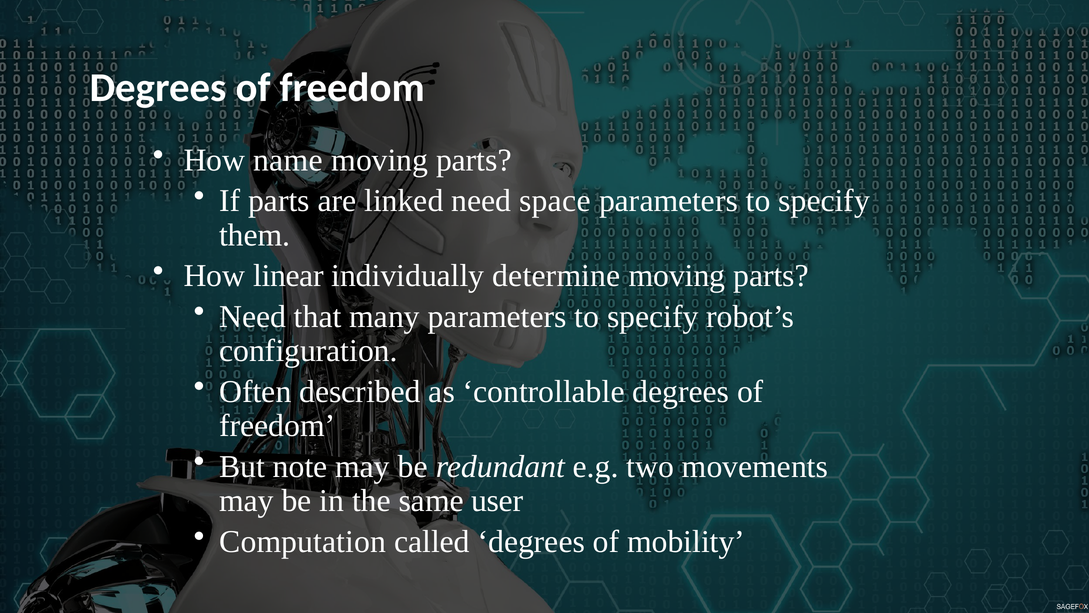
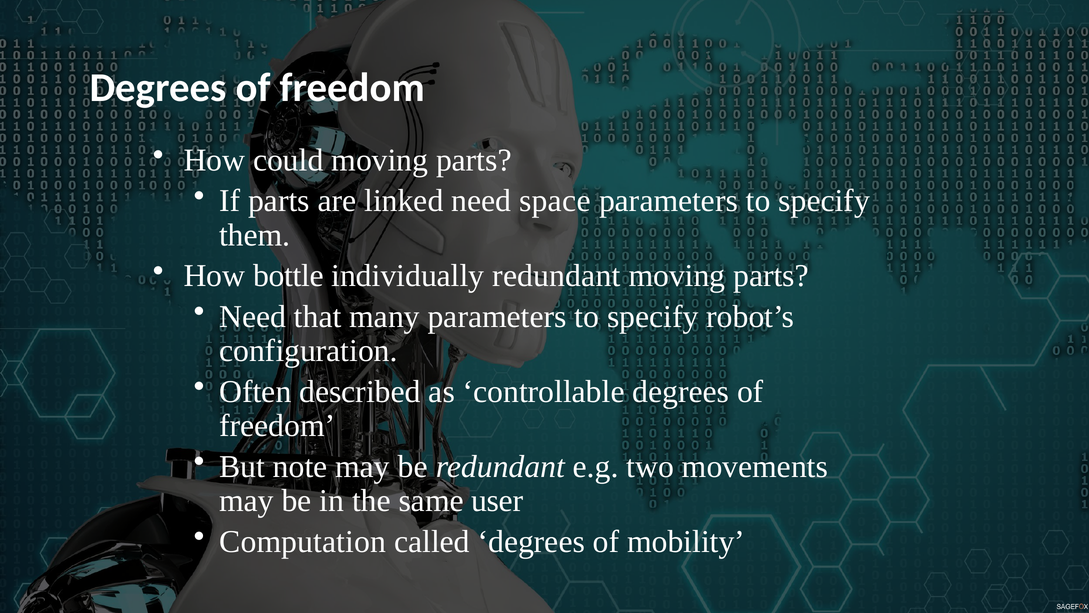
name: name -> could
linear: linear -> bottle
individually determine: determine -> redundant
